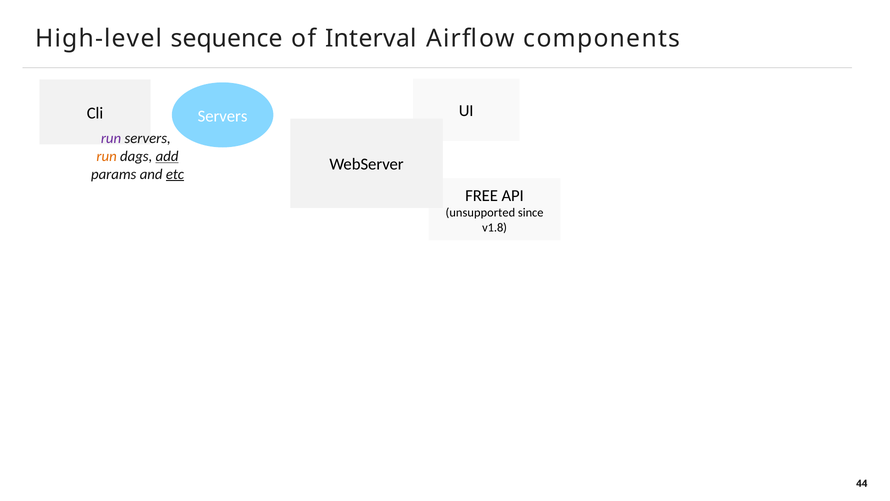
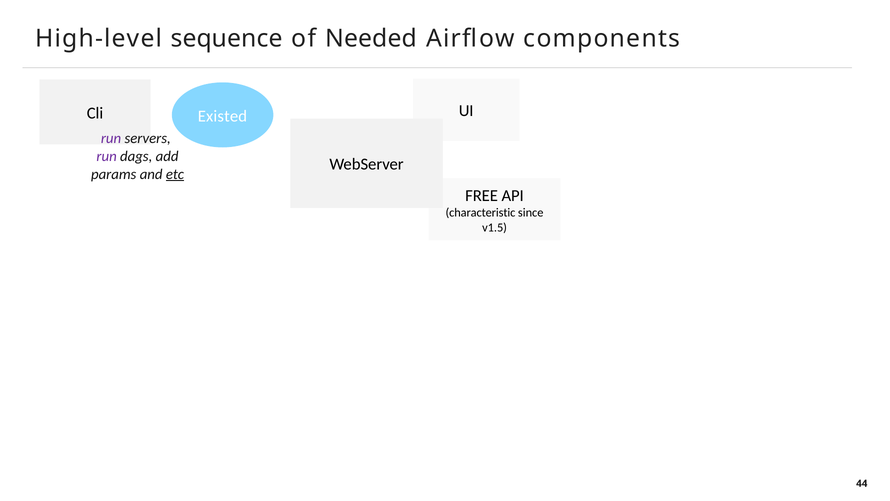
Interval: Interval -> Needed
Servers at (223, 116): Servers -> Existed
run at (107, 156) colour: orange -> purple
add underline: present -> none
unsupported: unsupported -> characteristic
v1.8: v1.8 -> v1.5
